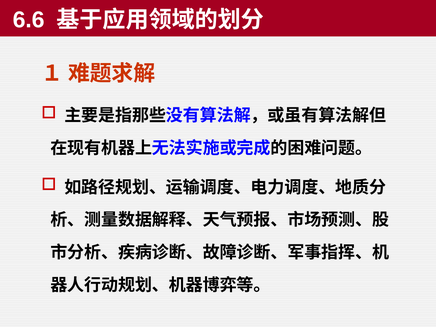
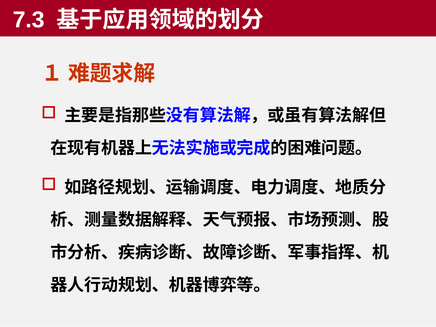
6.6: 6.6 -> 7.3
